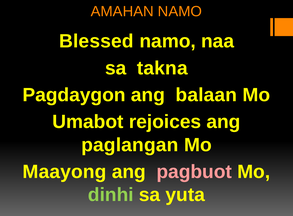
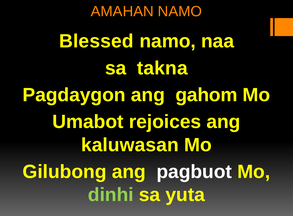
balaan: balaan -> gahom
paglangan: paglangan -> kaluwasan
Maayong: Maayong -> Gilubong
pagbuot colour: pink -> white
